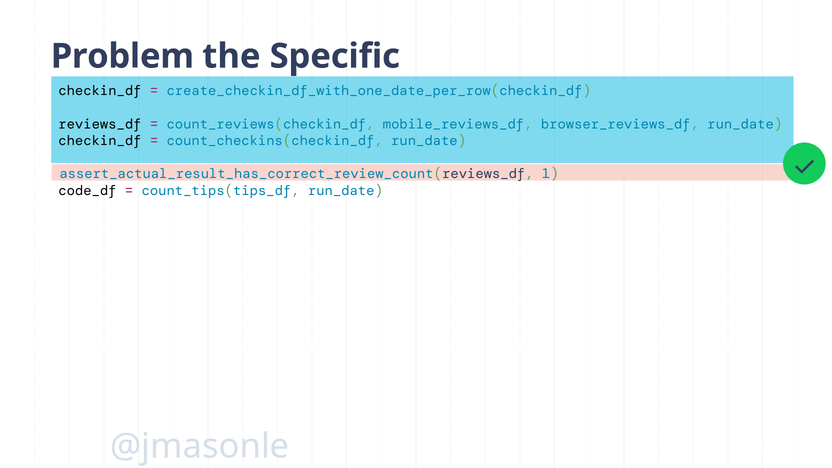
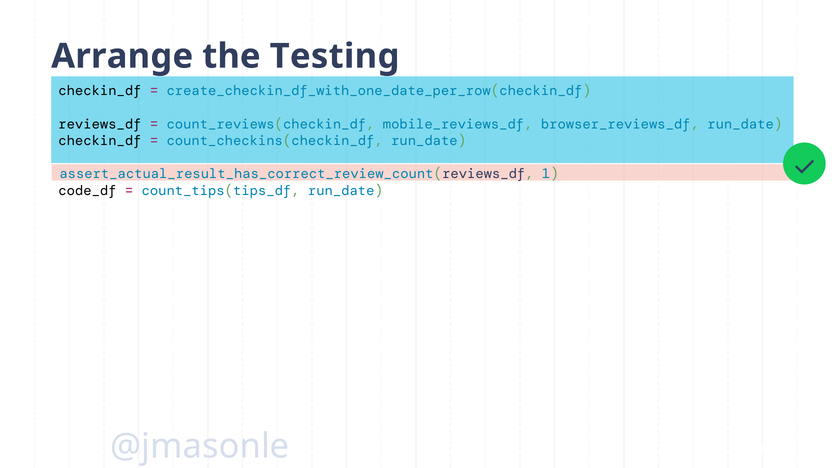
Problem: Problem -> Arrange
Specific: Specific -> Testing
